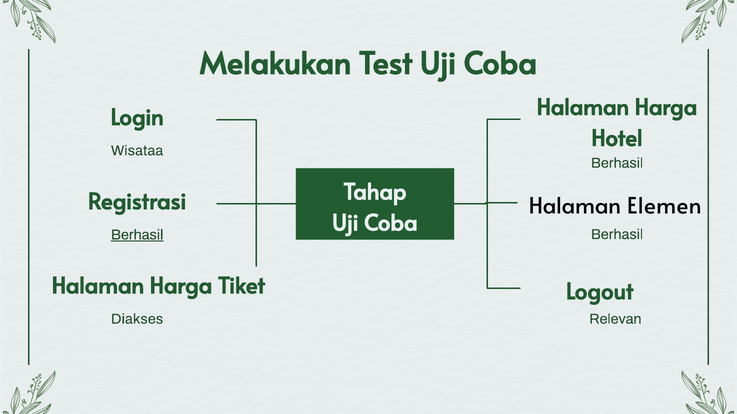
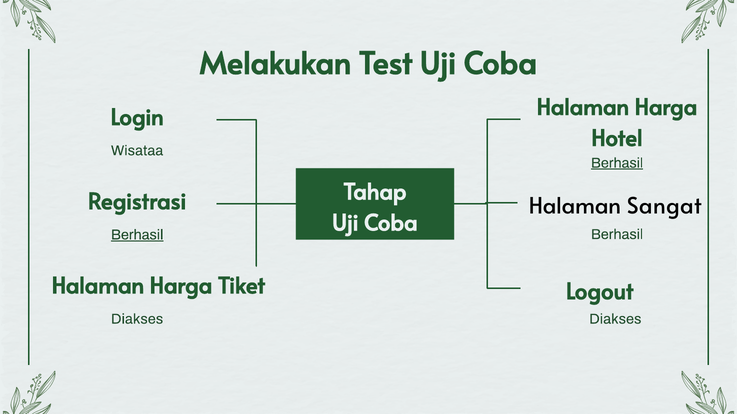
Berhasil at (617, 163) underline: none -> present
Elemen: Elemen -> Sangat
Relevan at (615, 319): Relevan -> Diakses
